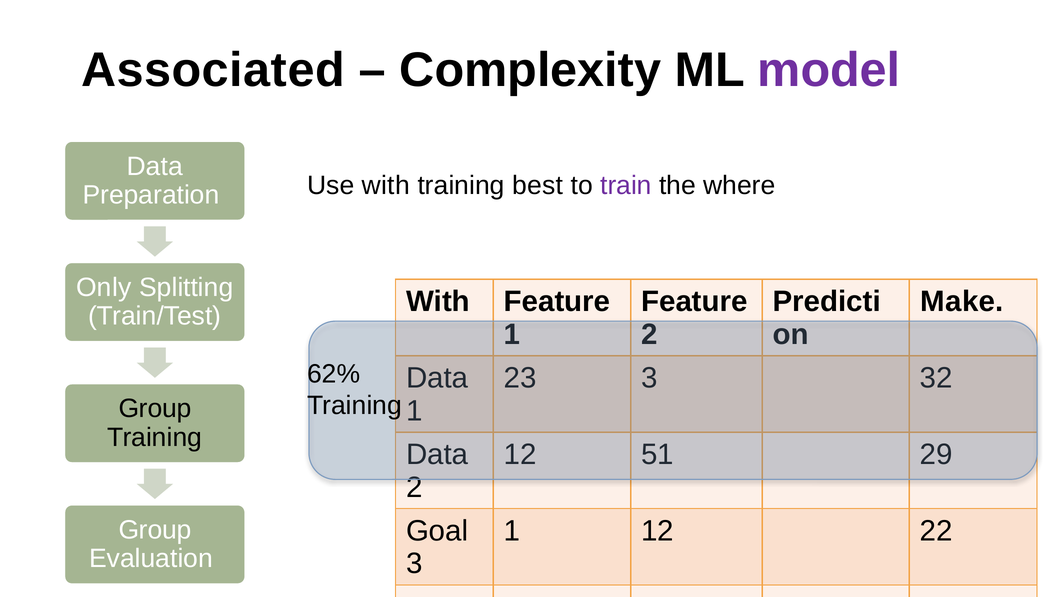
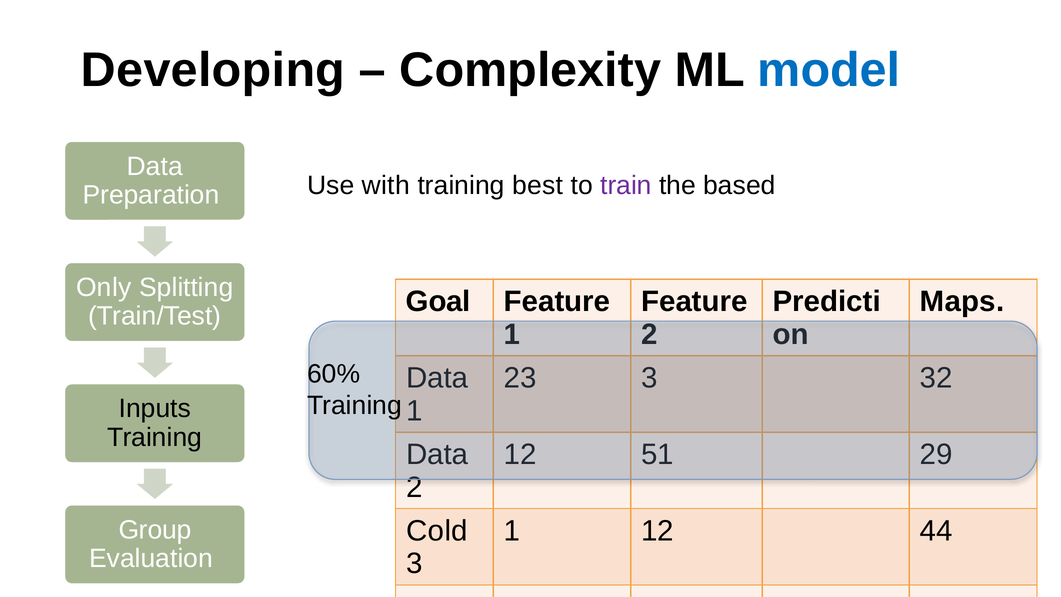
Associated: Associated -> Developing
model colour: purple -> blue
where: where -> based
With at (438, 302): With -> Goal
Make: Make -> Maps
62%: 62% -> 60%
Group at (155, 409): Group -> Inputs
Goal: Goal -> Cold
22: 22 -> 44
